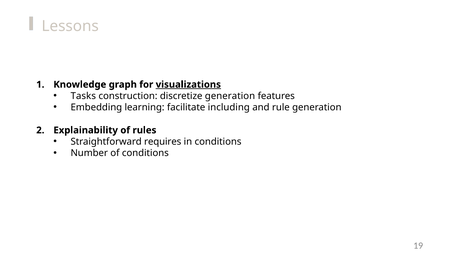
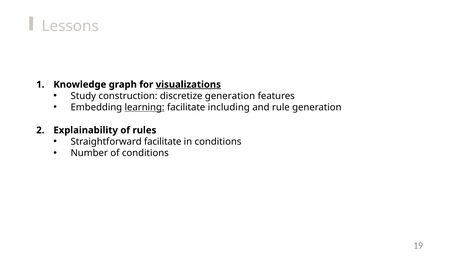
Tasks: Tasks -> Study
learning underline: none -> present
Straightforward requires: requires -> facilitate
